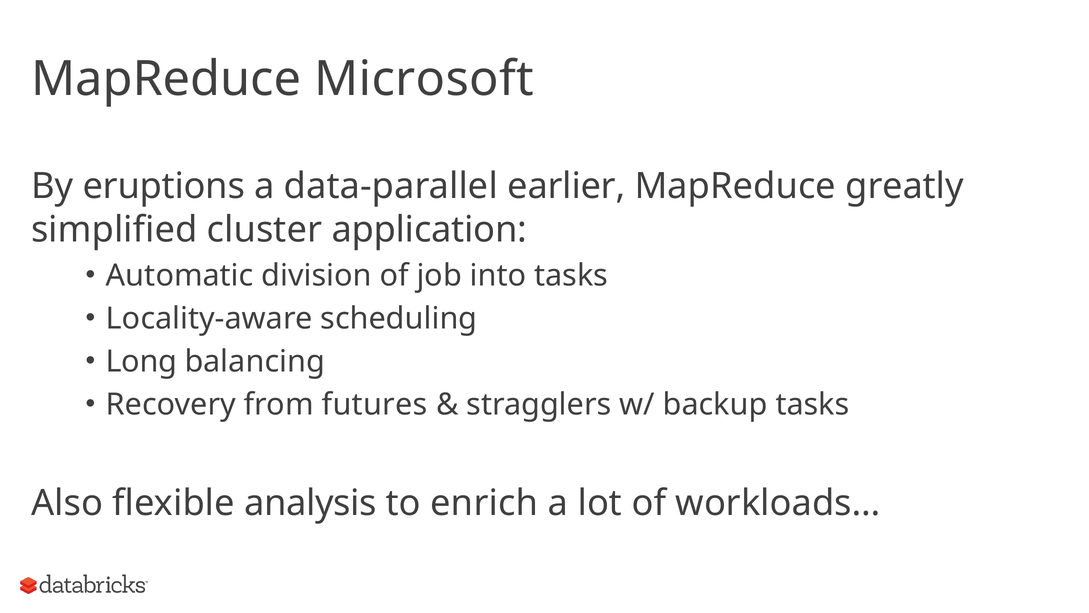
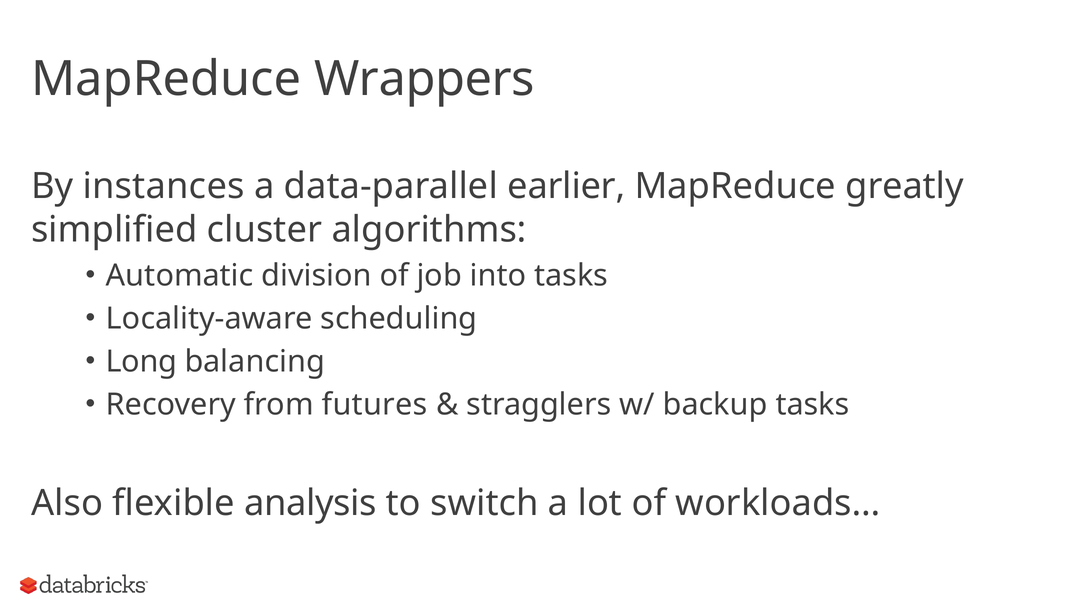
Microsoft: Microsoft -> Wrappers
eruptions: eruptions -> instances
application: application -> algorithms
enrich: enrich -> switch
